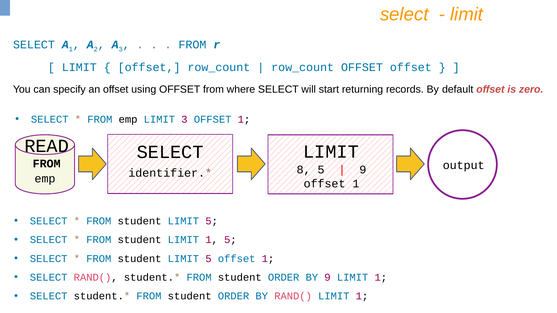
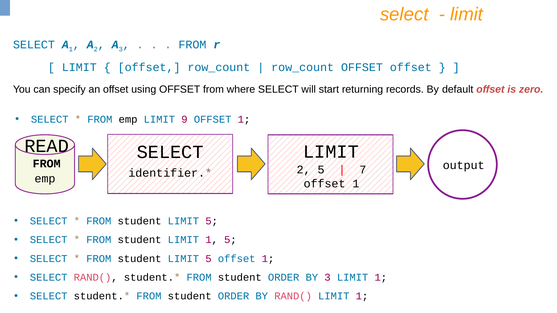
LIMIT 3: 3 -> 9
8 at (304, 170): 8 -> 2
9 at (363, 170): 9 -> 7
BY 9: 9 -> 3
